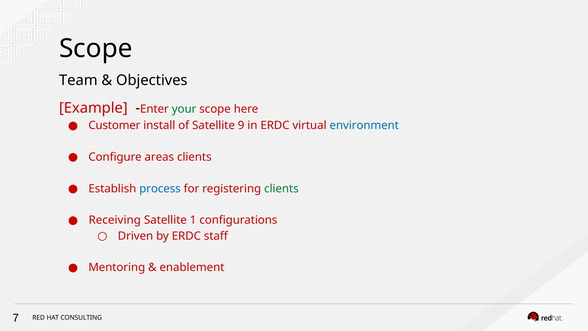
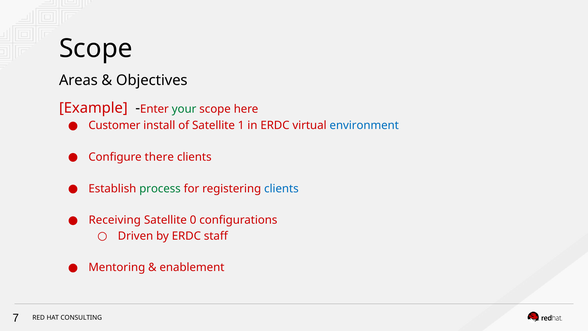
Team: Team -> Areas
9: 9 -> 1
areas: areas -> there
process colour: blue -> green
clients at (281, 188) colour: green -> blue
1: 1 -> 0
